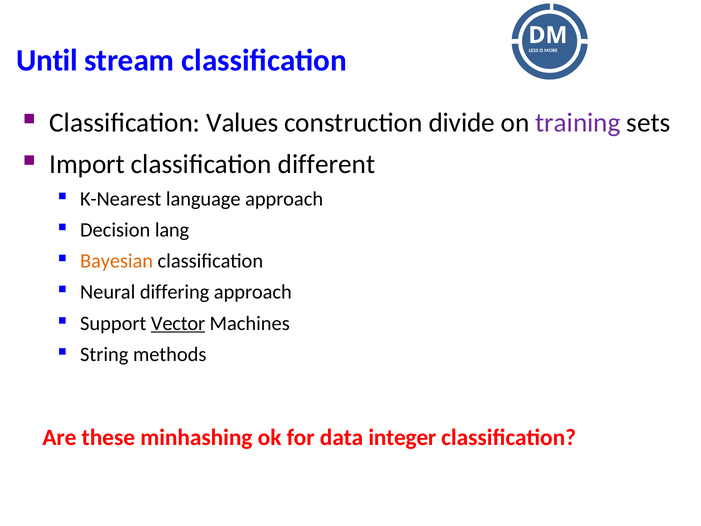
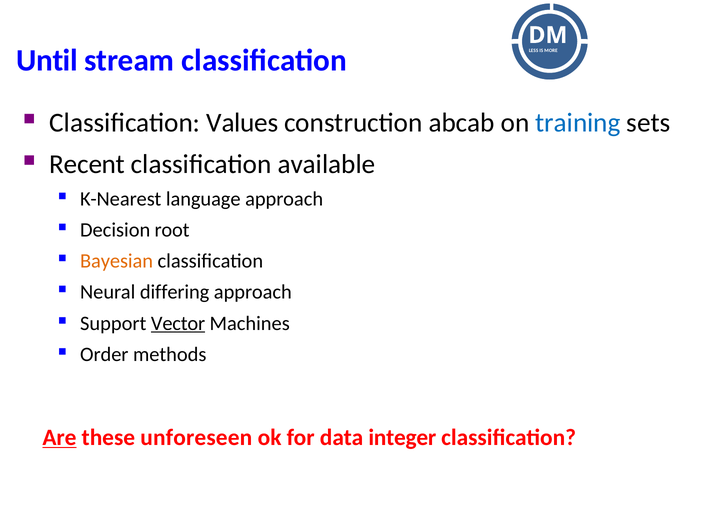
divide: divide -> abcab
training colour: purple -> blue
Import: Import -> Recent
different: different -> available
lang: lang -> root
String: String -> Order
Are underline: none -> present
minhashing: minhashing -> unforeseen
